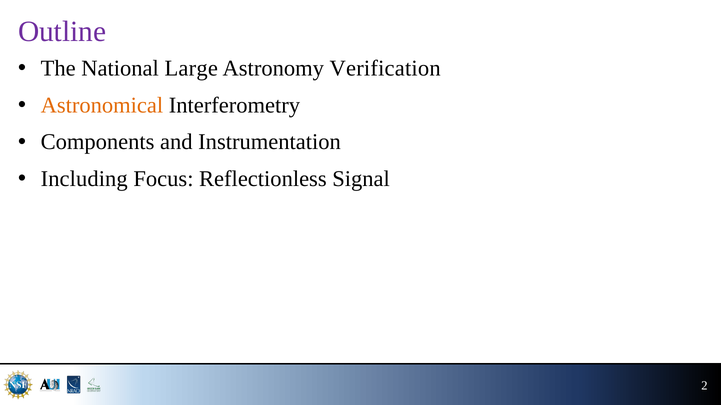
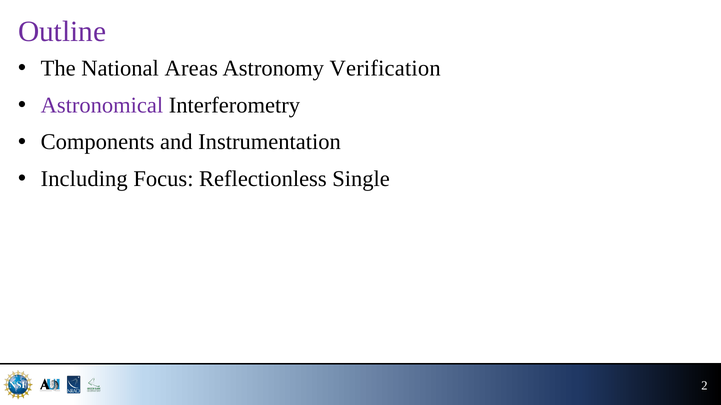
Large: Large -> Areas
Astronomical colour: orange -> purple
Signal: Signal -> Single
